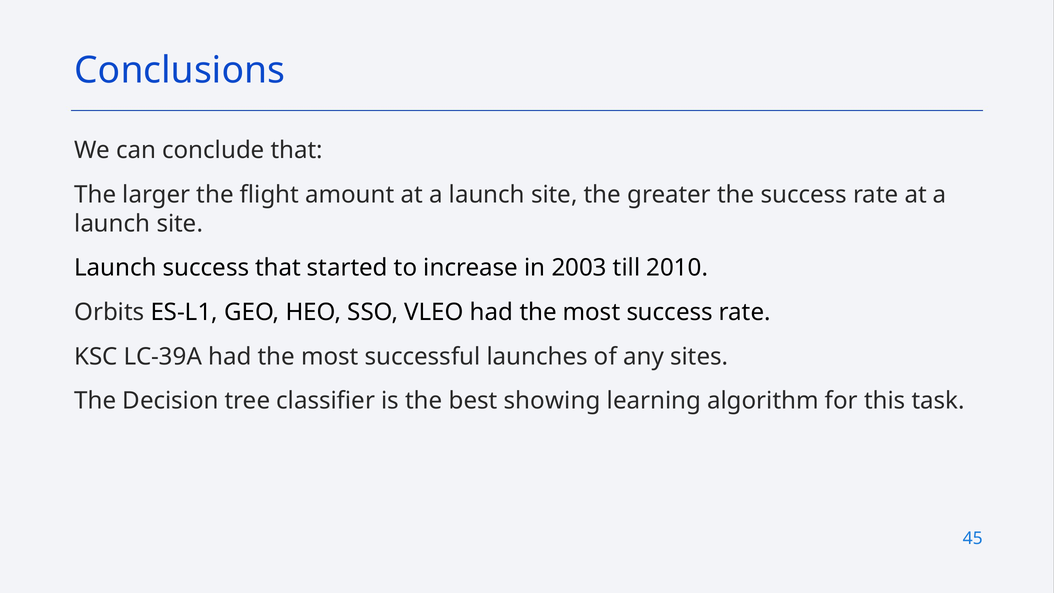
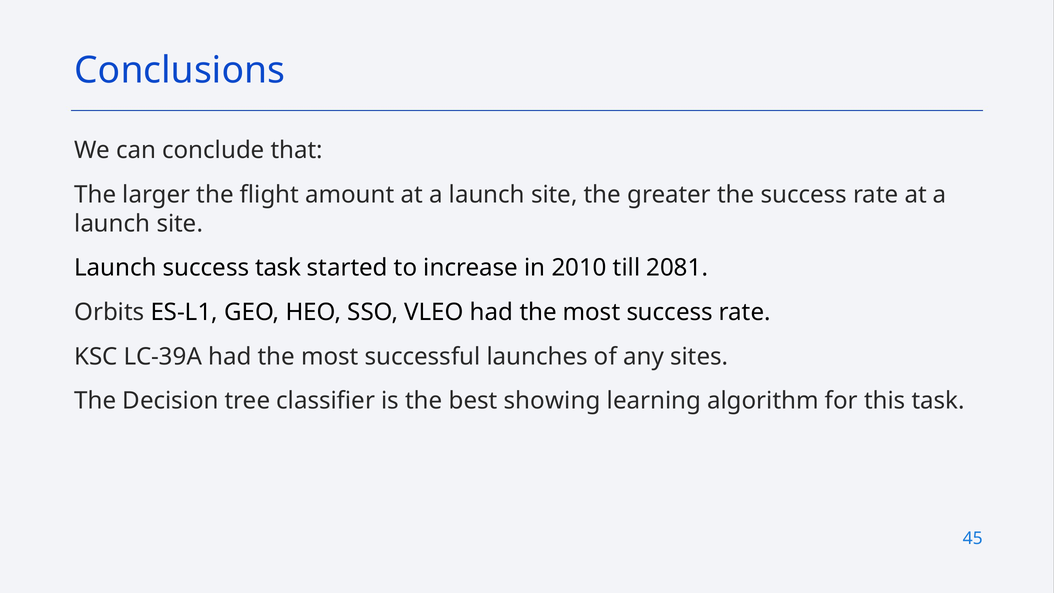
success that: that -> task
2003: 2003 -> 2010
2010: 2010 -> 2081
